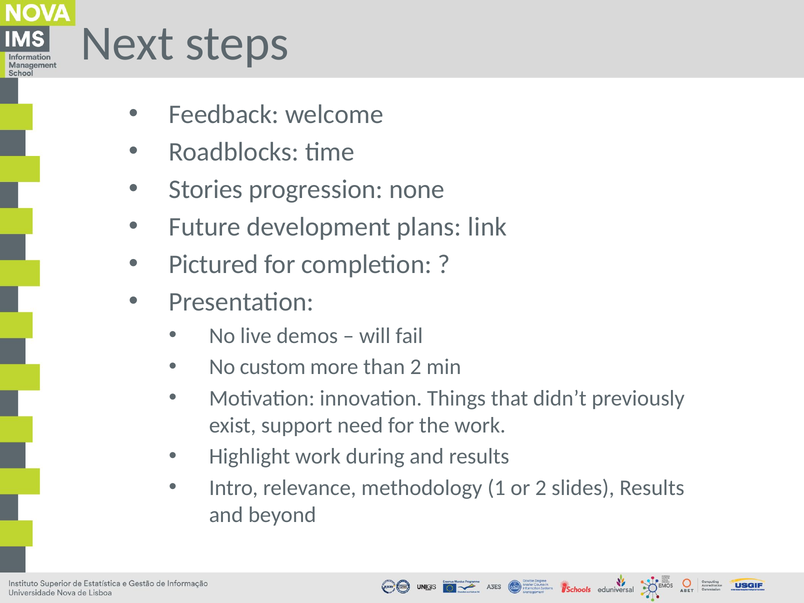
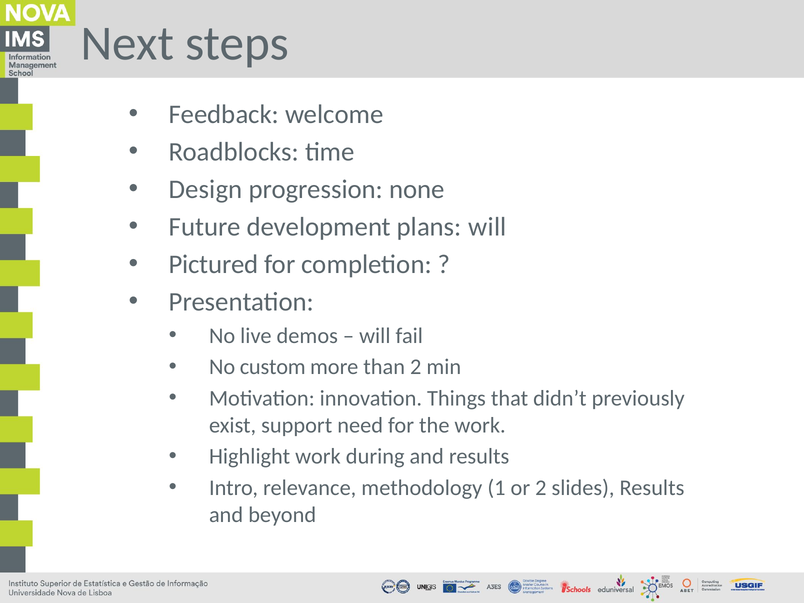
Stories: Stories -> Design
plans link: link -> will
